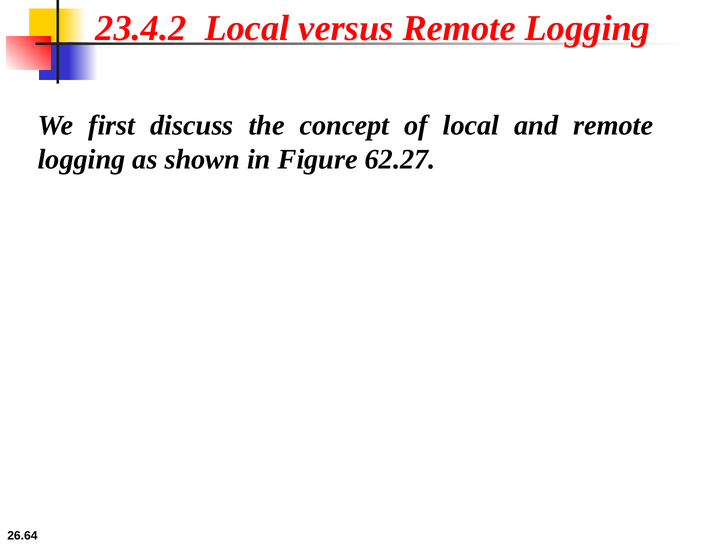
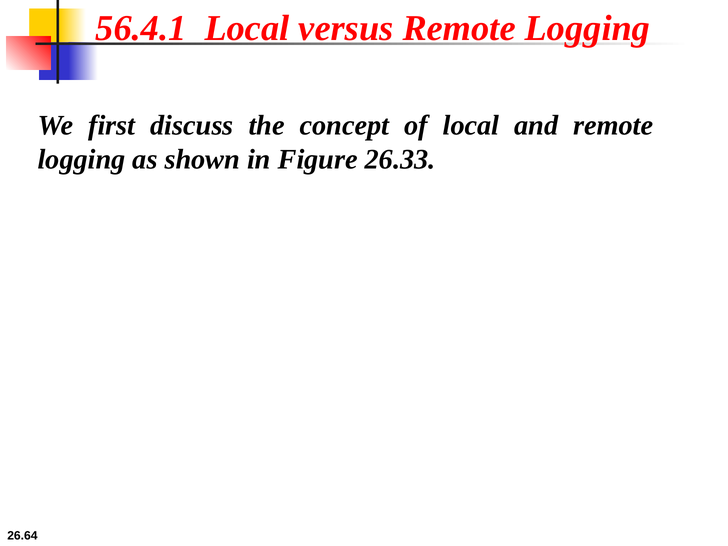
23.4.2: 23.4.2 -> 56.4.1
62.27: 62.27 -> 26.33
